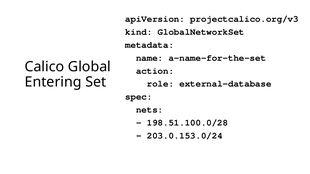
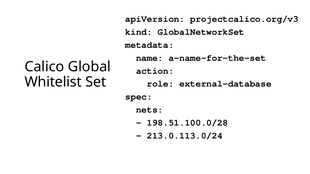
Entering: Entering -> Whitelist
203.0.153.0/24: 203.0.153.0/24 -> 213.0.113.0/24
